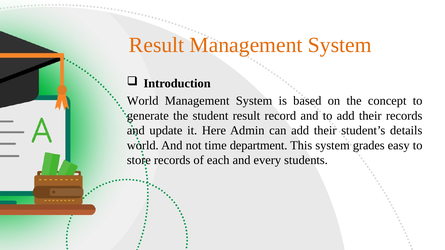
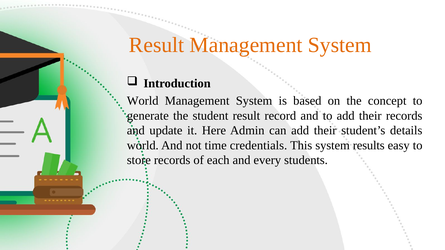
department: department -> credentials
grades: grades -> results
